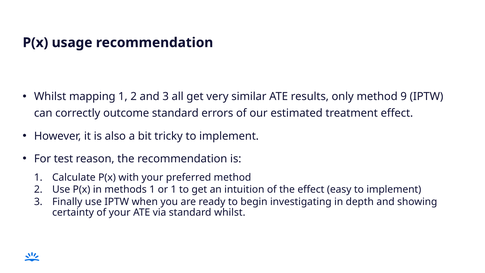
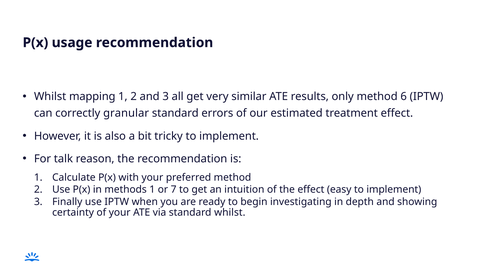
9: 9 -> 6
outcome: outcome -> granular
test: test -> talk
or 1: 1 -> 7
